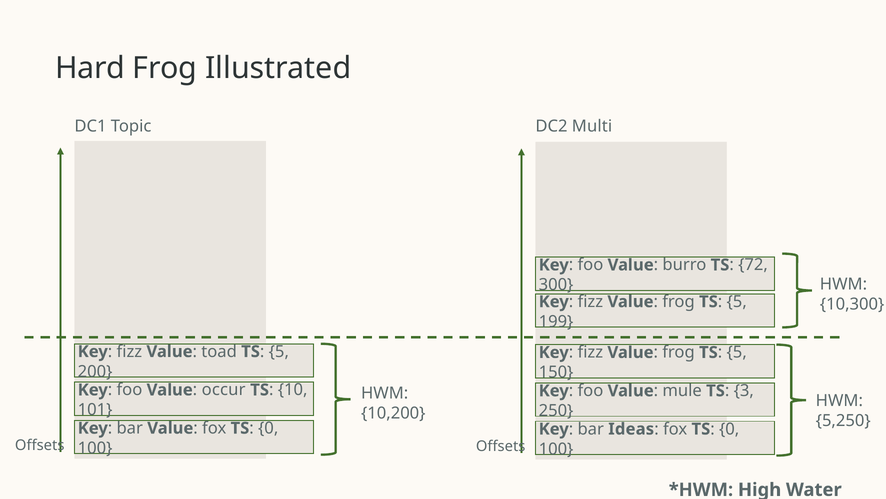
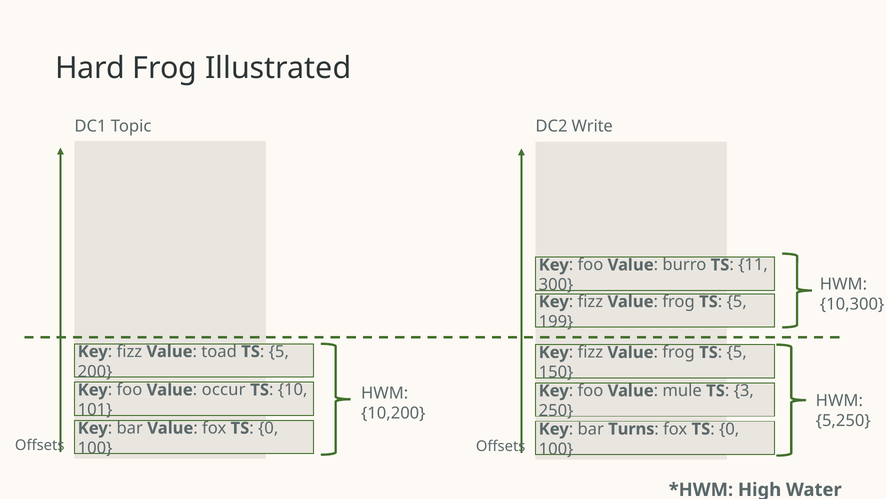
Multi: Multi -> Write
72: 72 -> 11
Ideas: Ideas -> Turns
